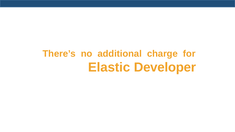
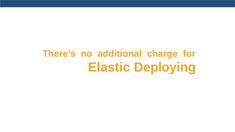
Developer: Developer -> Deploying
